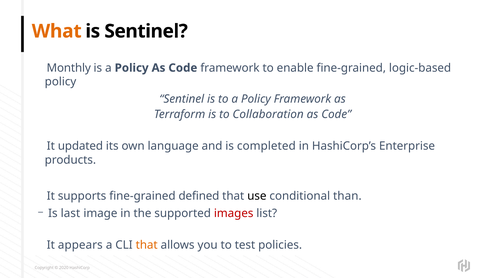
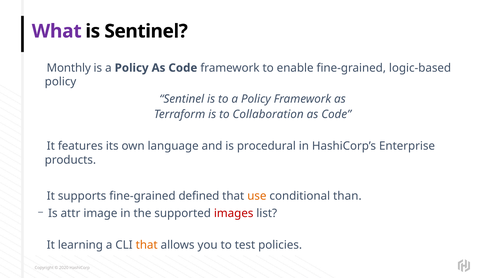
What colour: orange -> purple
updated: updated -> features
completed: completed -> procedural
use colour: black -> orange
last: last -> attr
appears: appears -> learning
